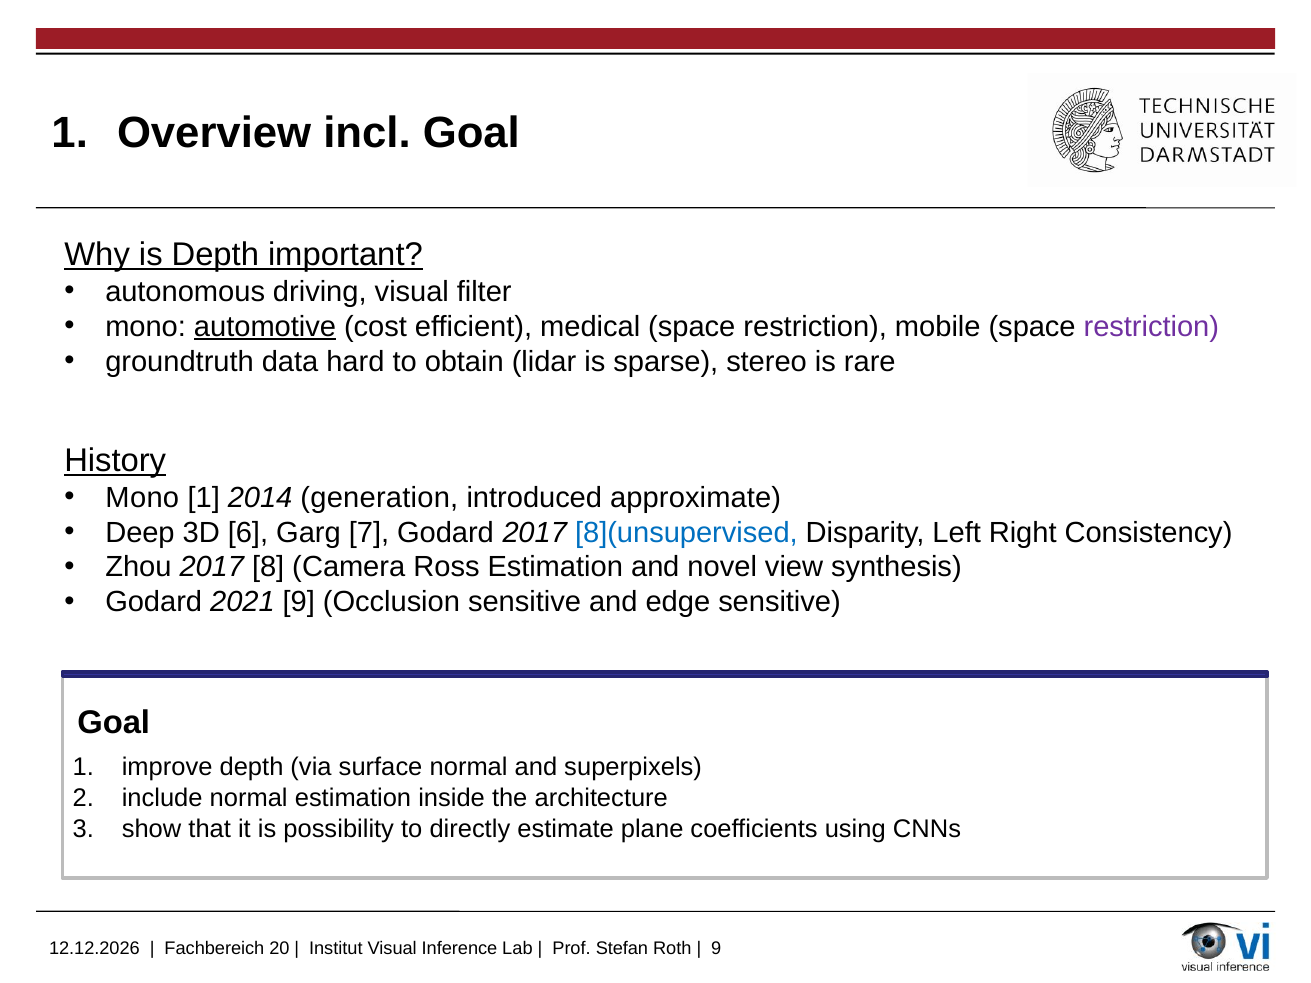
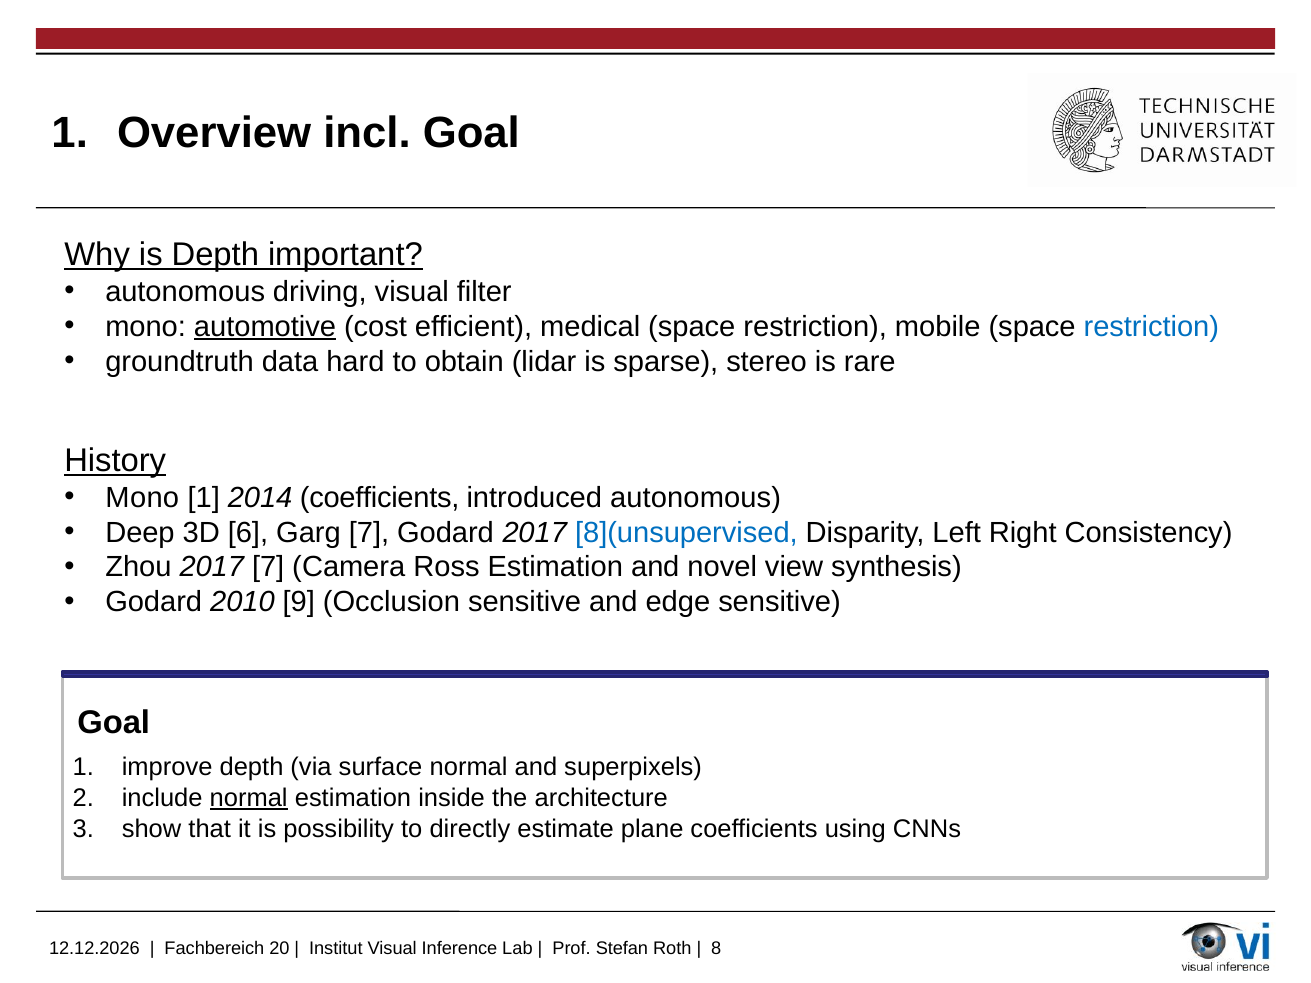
restriction at (1151, 327) colour: purple -> blue
2014 generation: generation -> coefficients
introduced approximate: approximate -> autonomous
2017 8: 8 -> 7
2021: 2021 -> 2010
normal at (249, 798) underline: none -> present
9 at (716, 949): 9 -> 8
